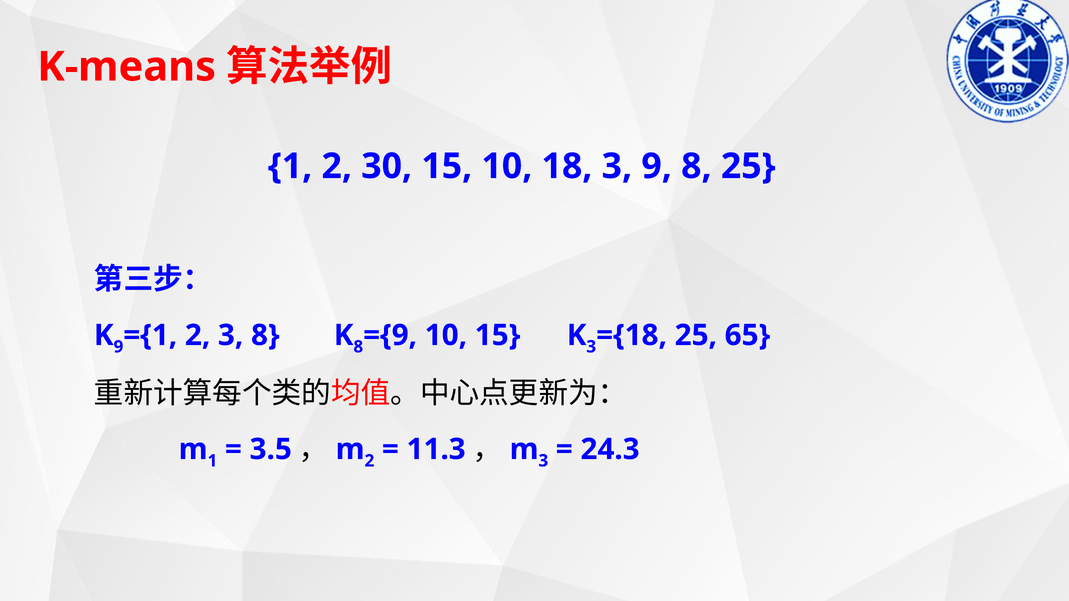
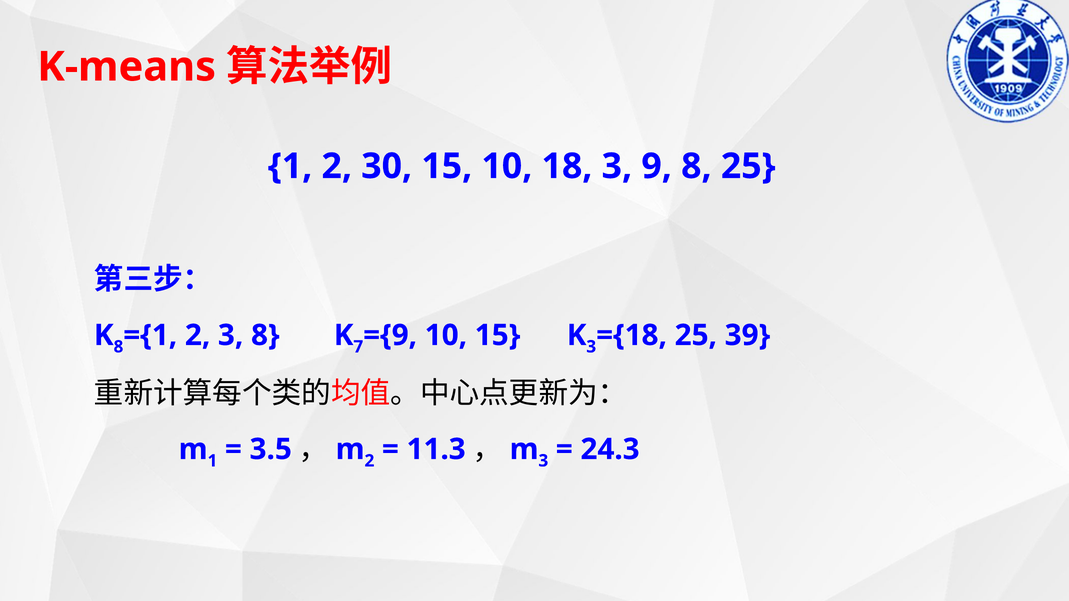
9 at (118, 347): 9 -> 8
8 at (358, 347): 8 -> 7
65: 65 -> 39
